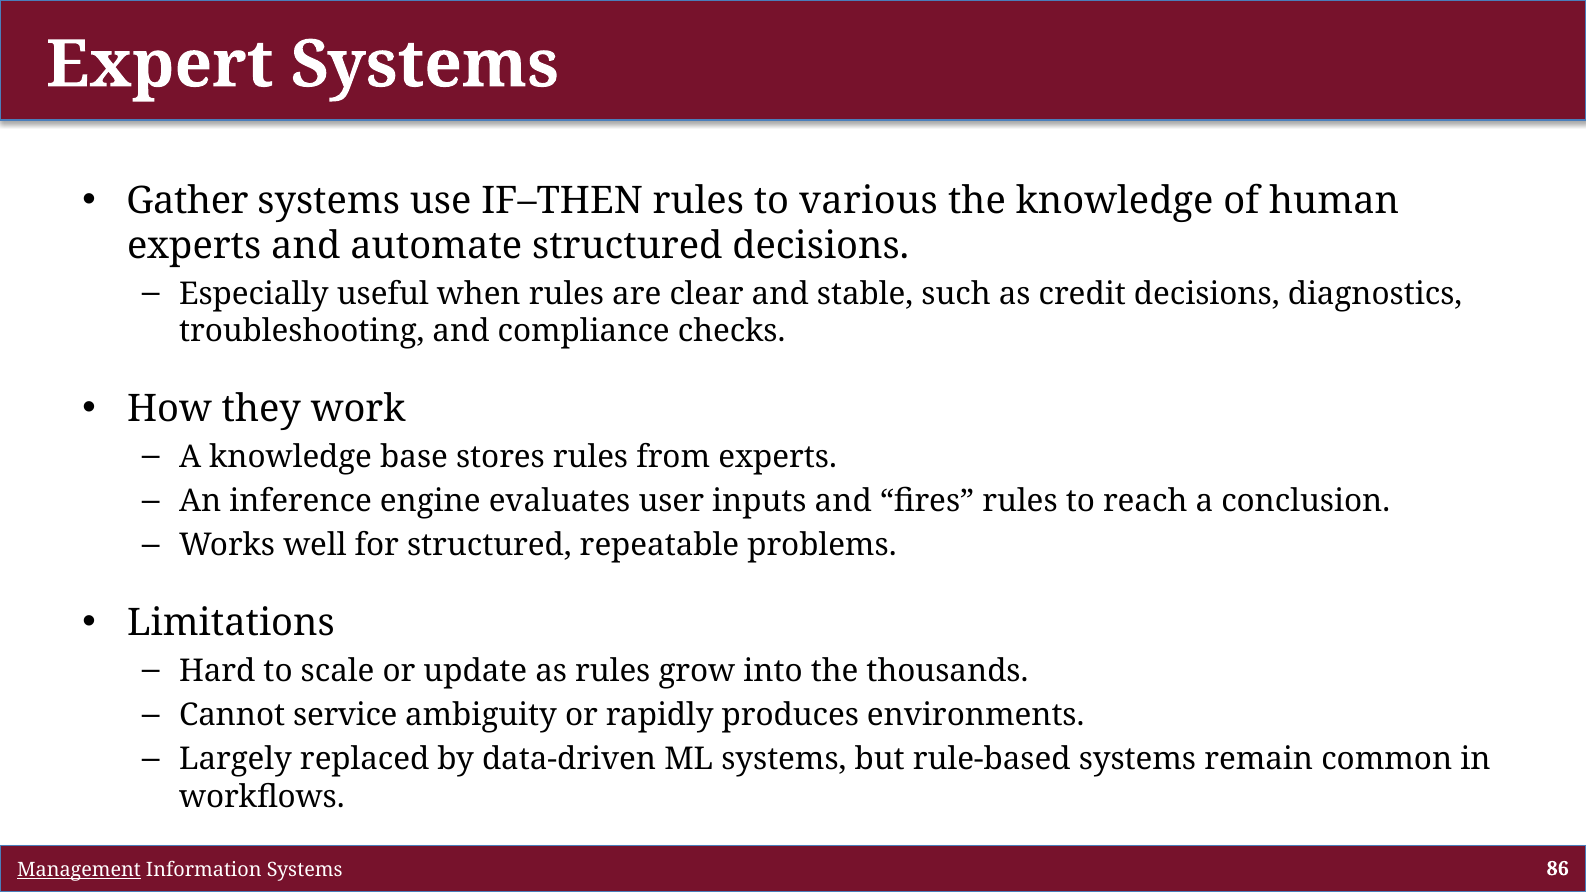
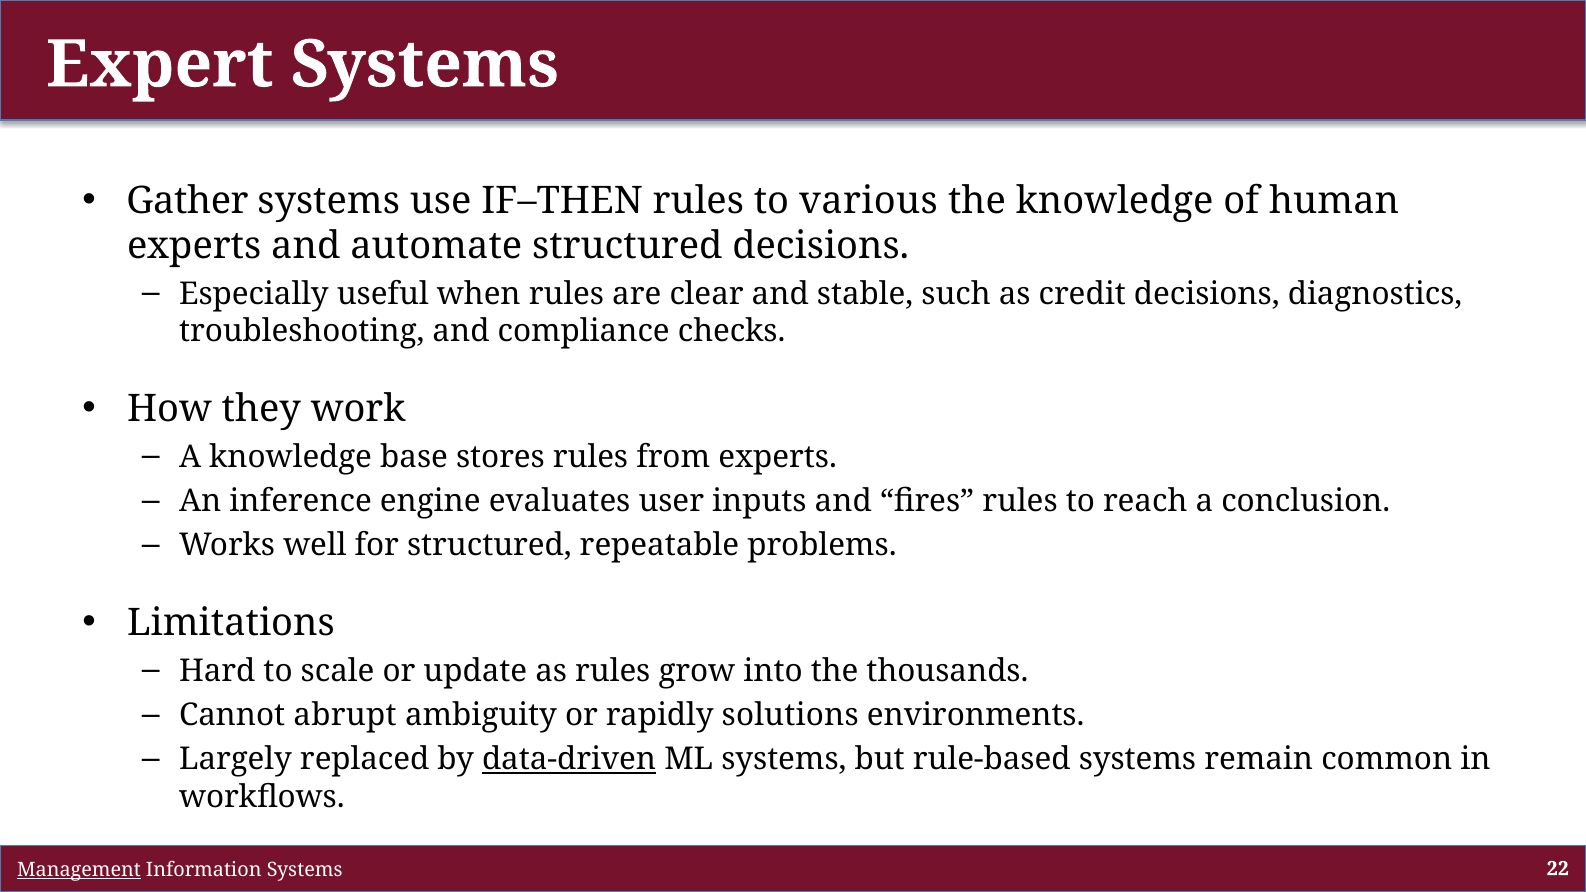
service: service -> abrupt
produces: produces -> solutions
data-driven underline: none -> present
86: 86 -> 22
